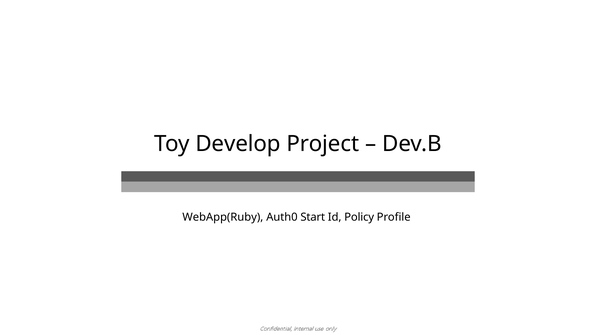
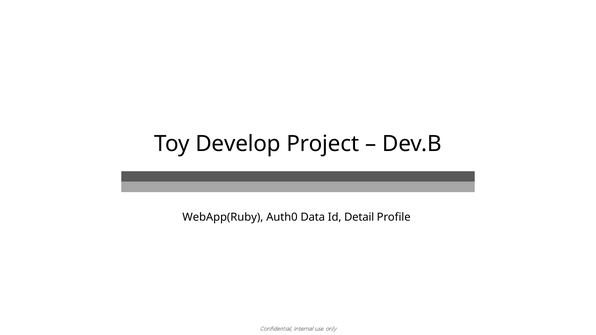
Start: Start -> Data
Policy: Policy -> Detail
